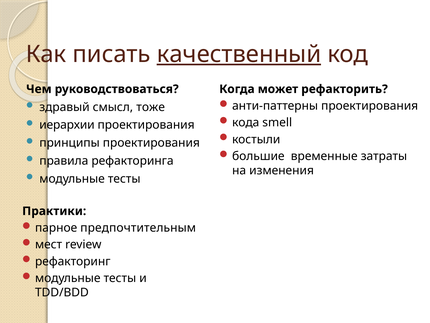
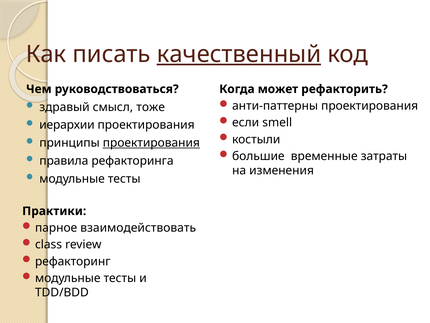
кода: кода -> если
проектирования at (151, 143) underline: none -> present
предпочтительным: предпочтительным -> взаимодействовать
мест: мест -> class
